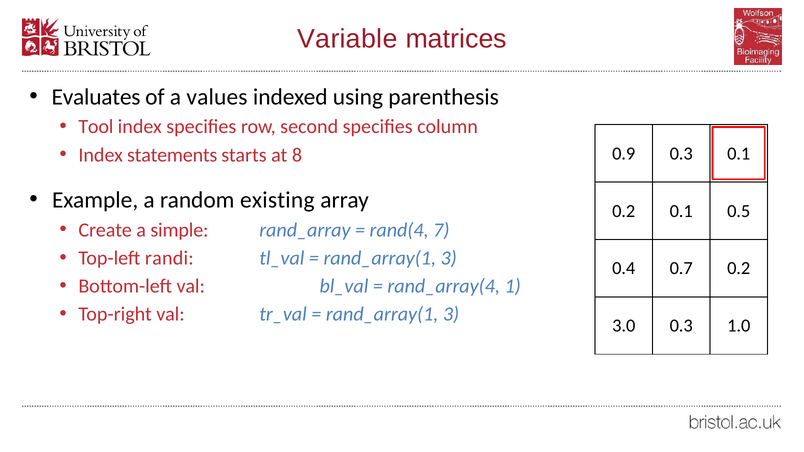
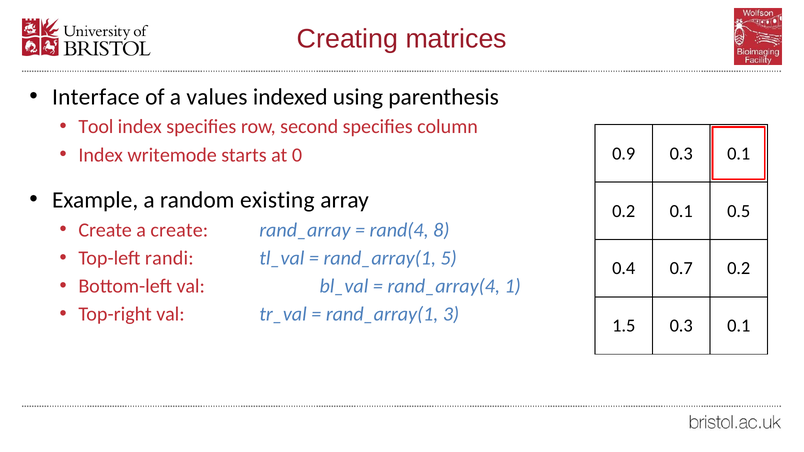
Variable: Variable -> Creating
Evaluates: Evaluates -> Interface
statements: statements -> writemode
8: 8 -> 0
a simple: simple -> create
7: 7 -> 8
3 at (449, 258): 3 -> 5
3.0: 3.0 -> 1.5
1.0 at (739, 326): 1.0 -> 0.1
